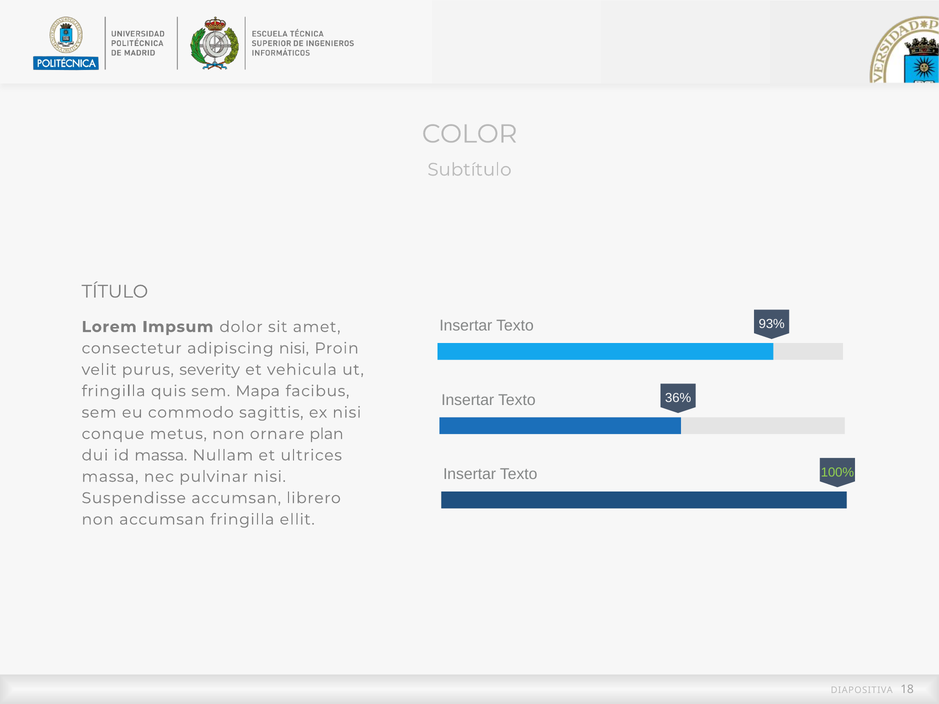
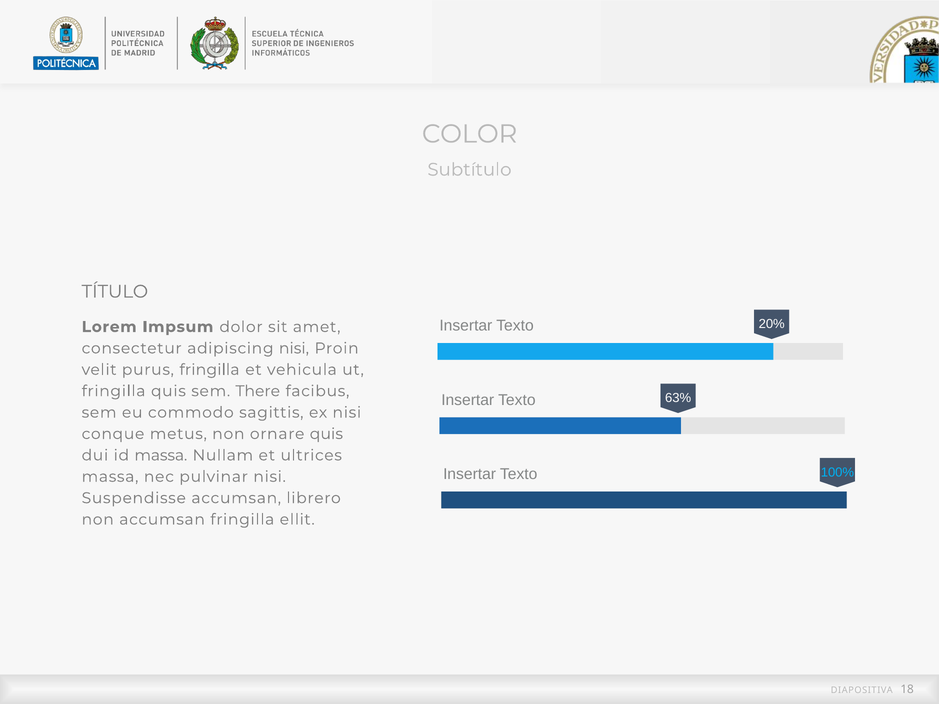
93%: 93% -> 20%
purus severity: severity -> fringilla
Mapa: Mapa -> There
36%: 36% -> 63%
ornare plan: plan -> quis
100% colour: light green -> light blue
